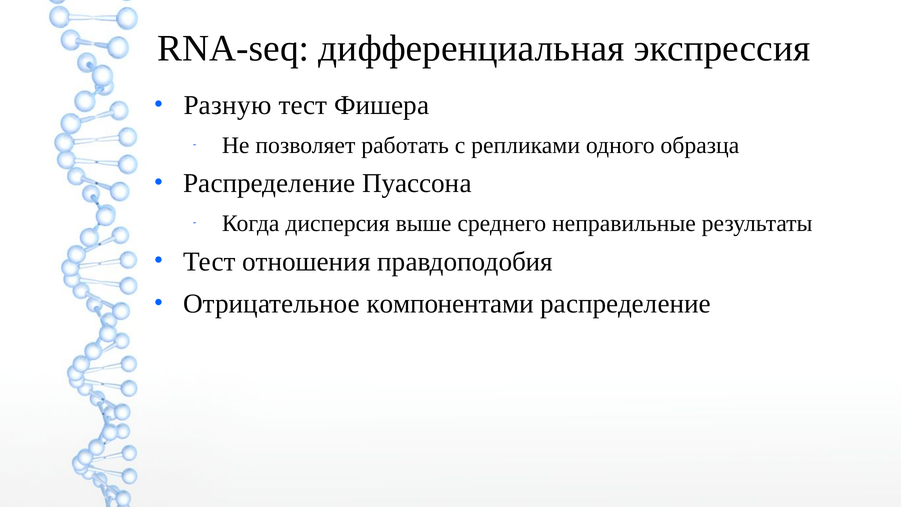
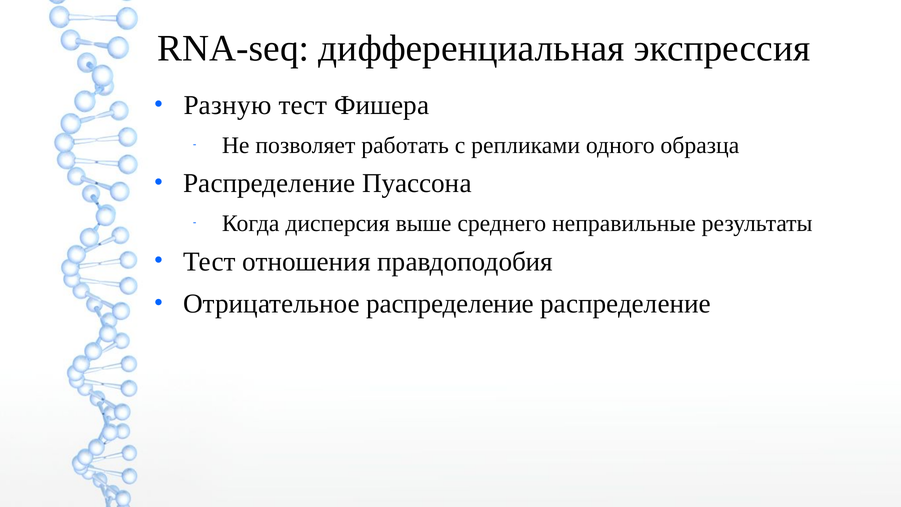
Отрицательное компонентами: компонентами -> распределение
